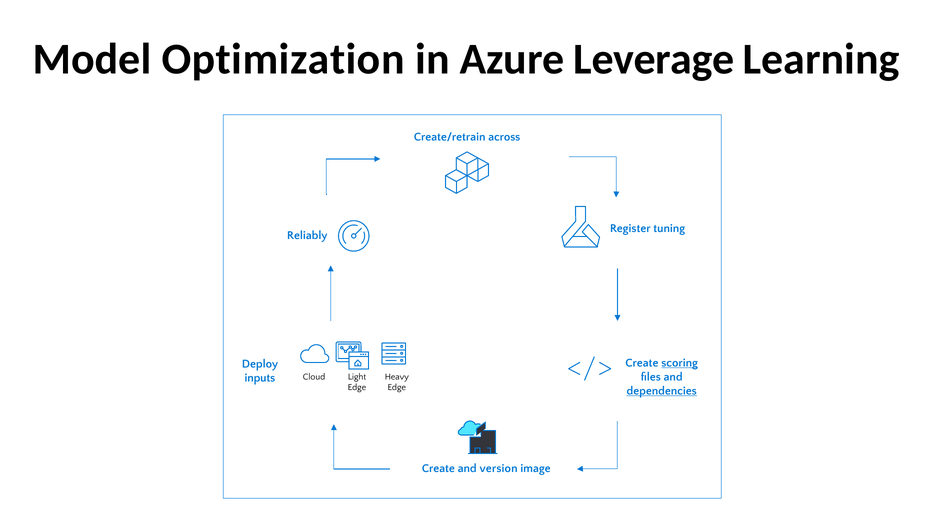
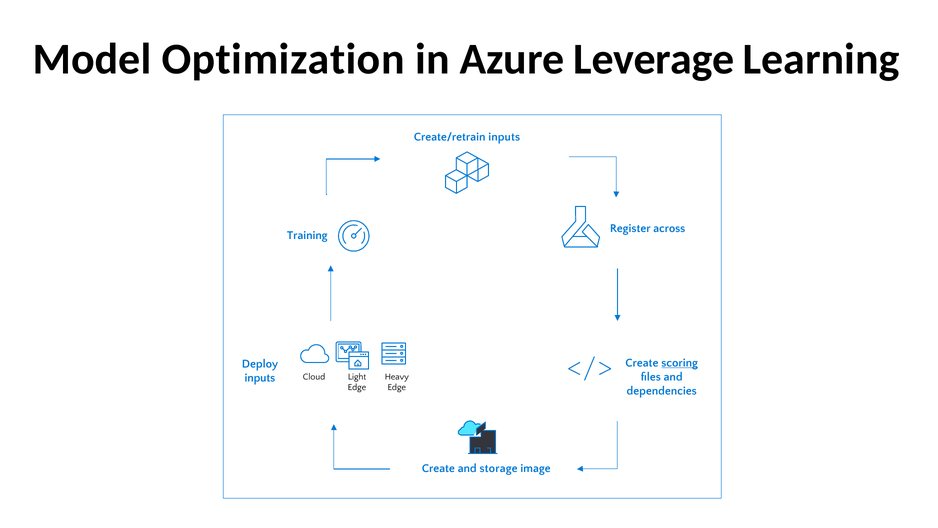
Create/retrain across: across -> inputs
tuning: tuning -> across
Reliably: Reliably -> Training
dependencies underline: present -> none
version: version -> storage
